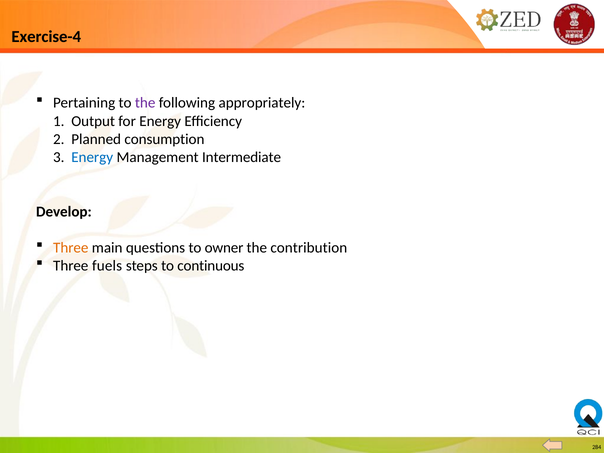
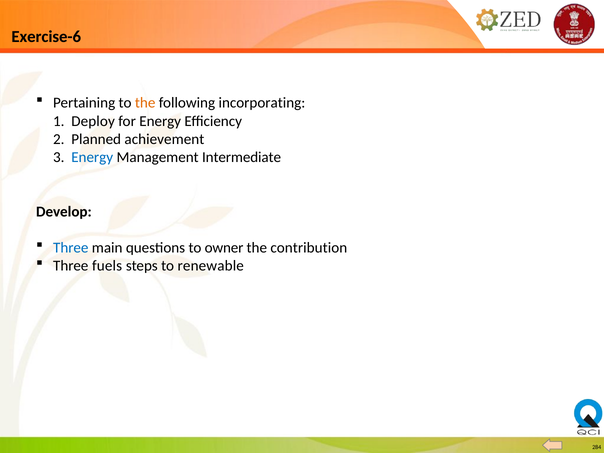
Exercise-4: Exercise-4 -> Exercise-6
the at (145, 103) colour: purple -> orange
appropriately: appropriately -> incorporating
Output: Output -> Deploy
consumption: consumption -> achievement
Three at (71, 248) colour: orange -> blue
continuous: continuous -> renewable
